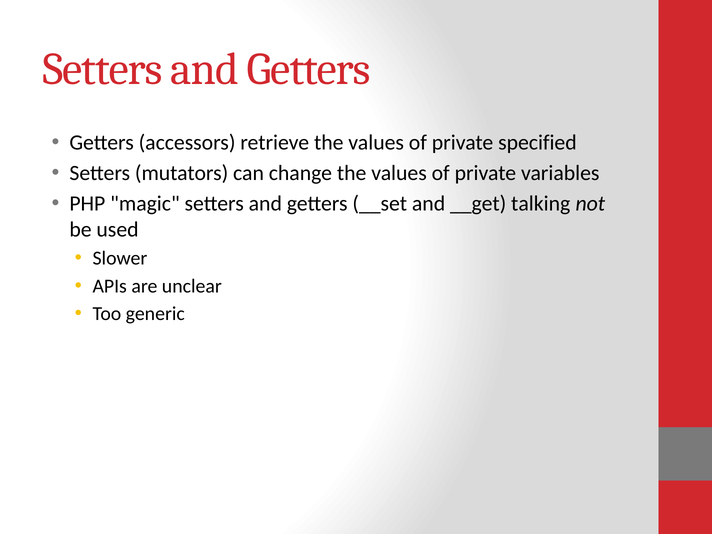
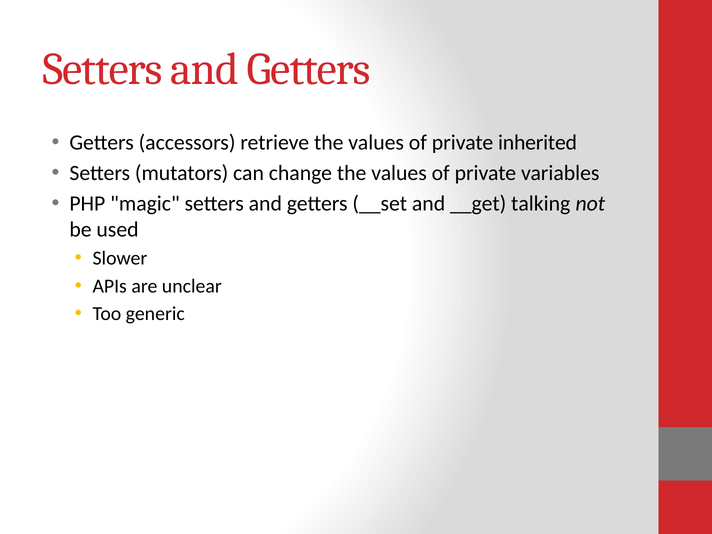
specified: specified -> inherited
